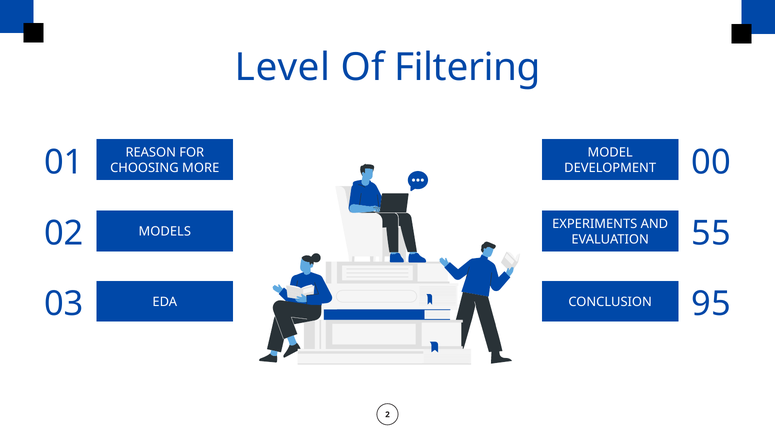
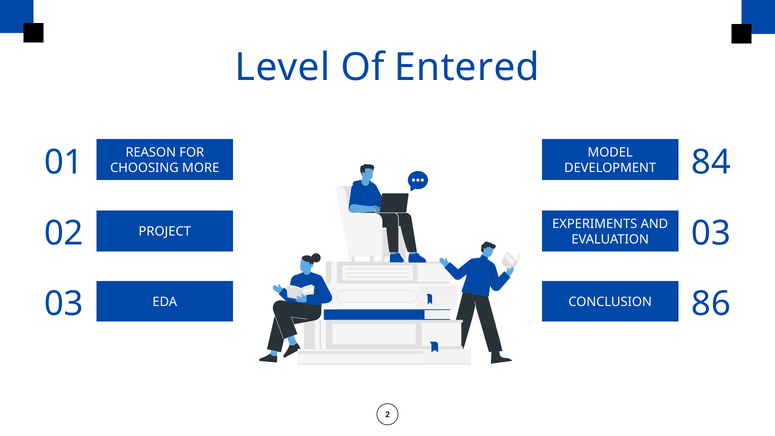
Filtering: Filtering -> Entered
00: 00 -> 84
02 55: 55 -> 03
MODELS: MODELS -> PROJECT
95: 95 -> 86
